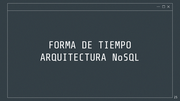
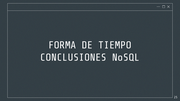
ARQUITECTURA: ARQUITECTURA -> CONCLUSIONES
